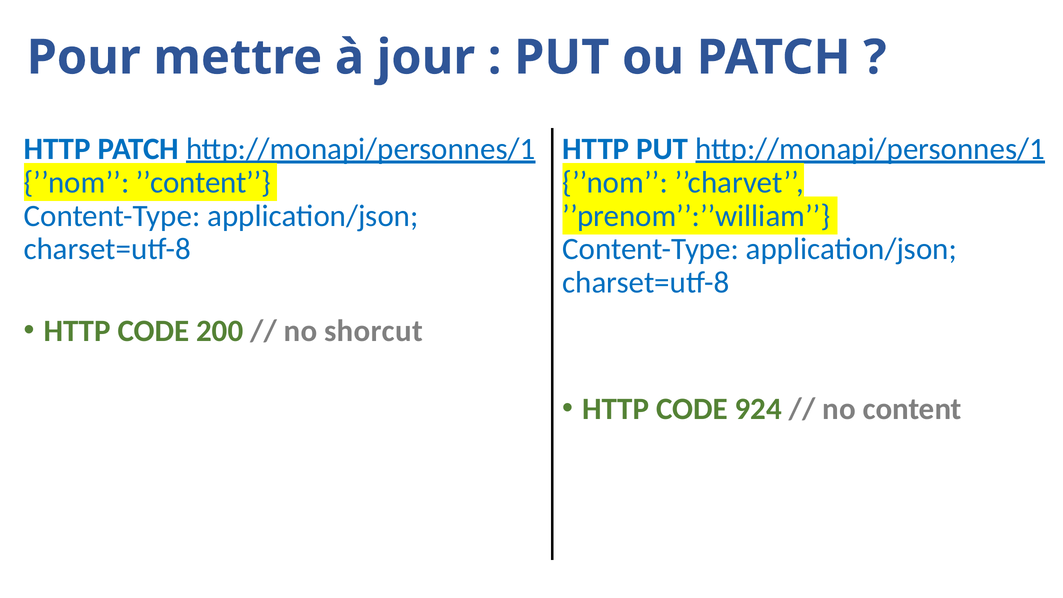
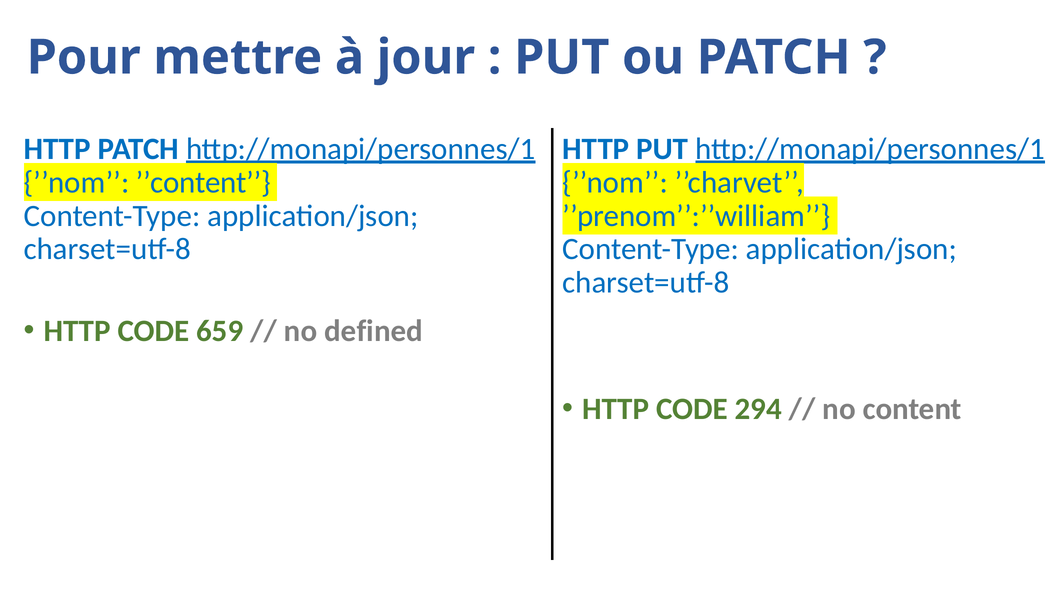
200: 200 -> 659
shorcut: shorcut -> defined
924: 924 -> 294
